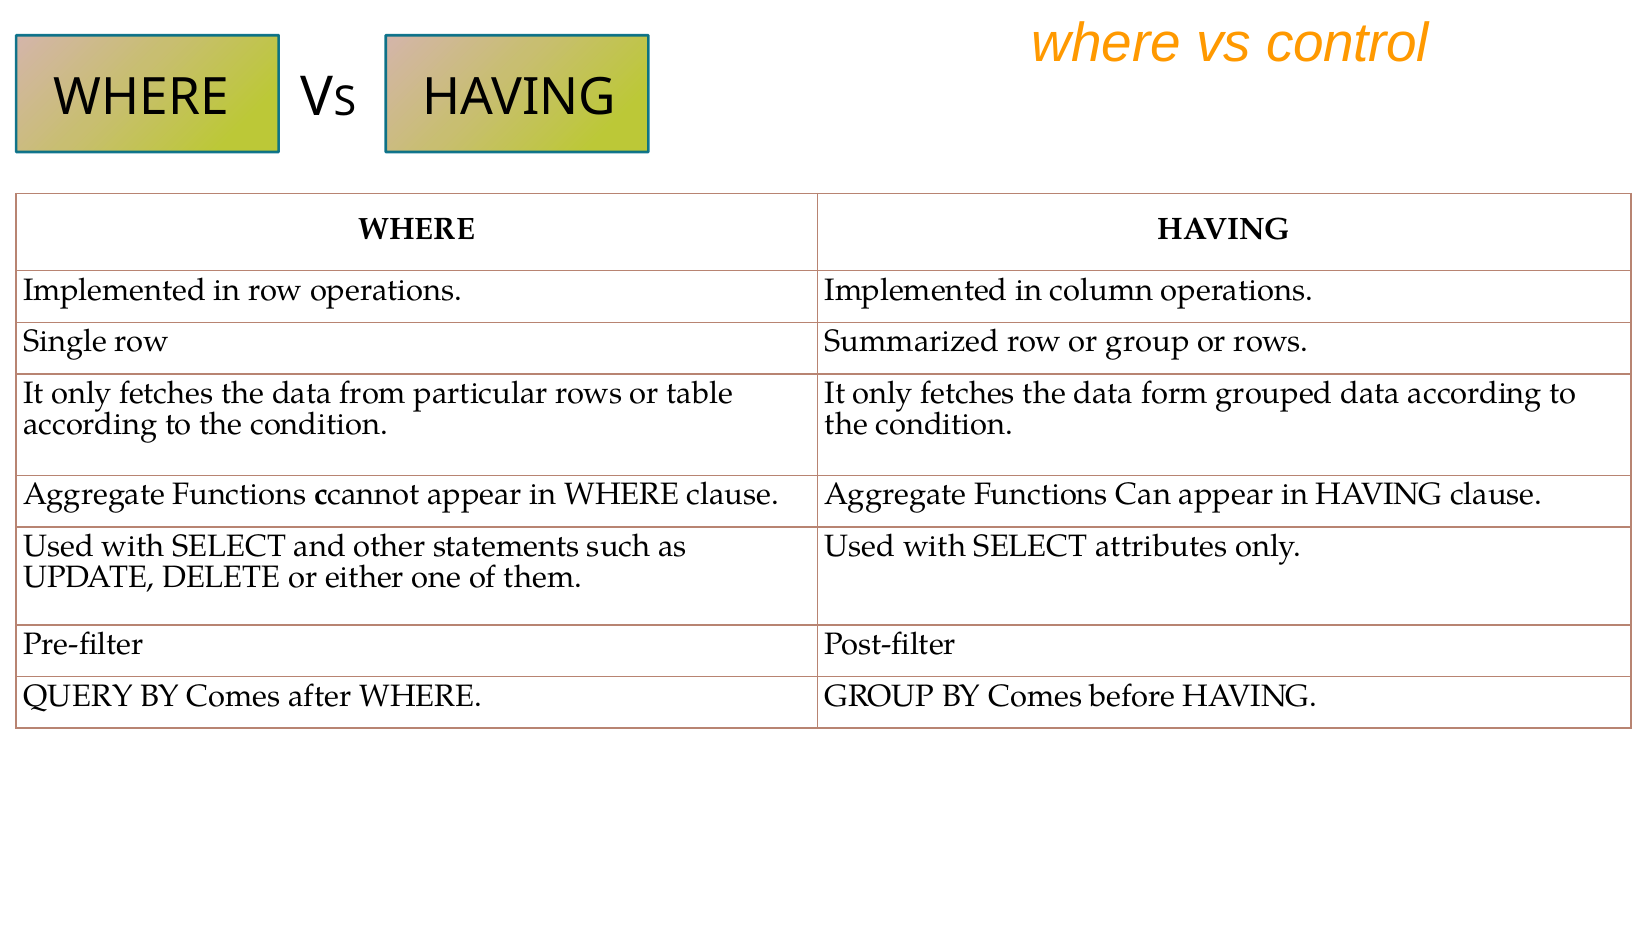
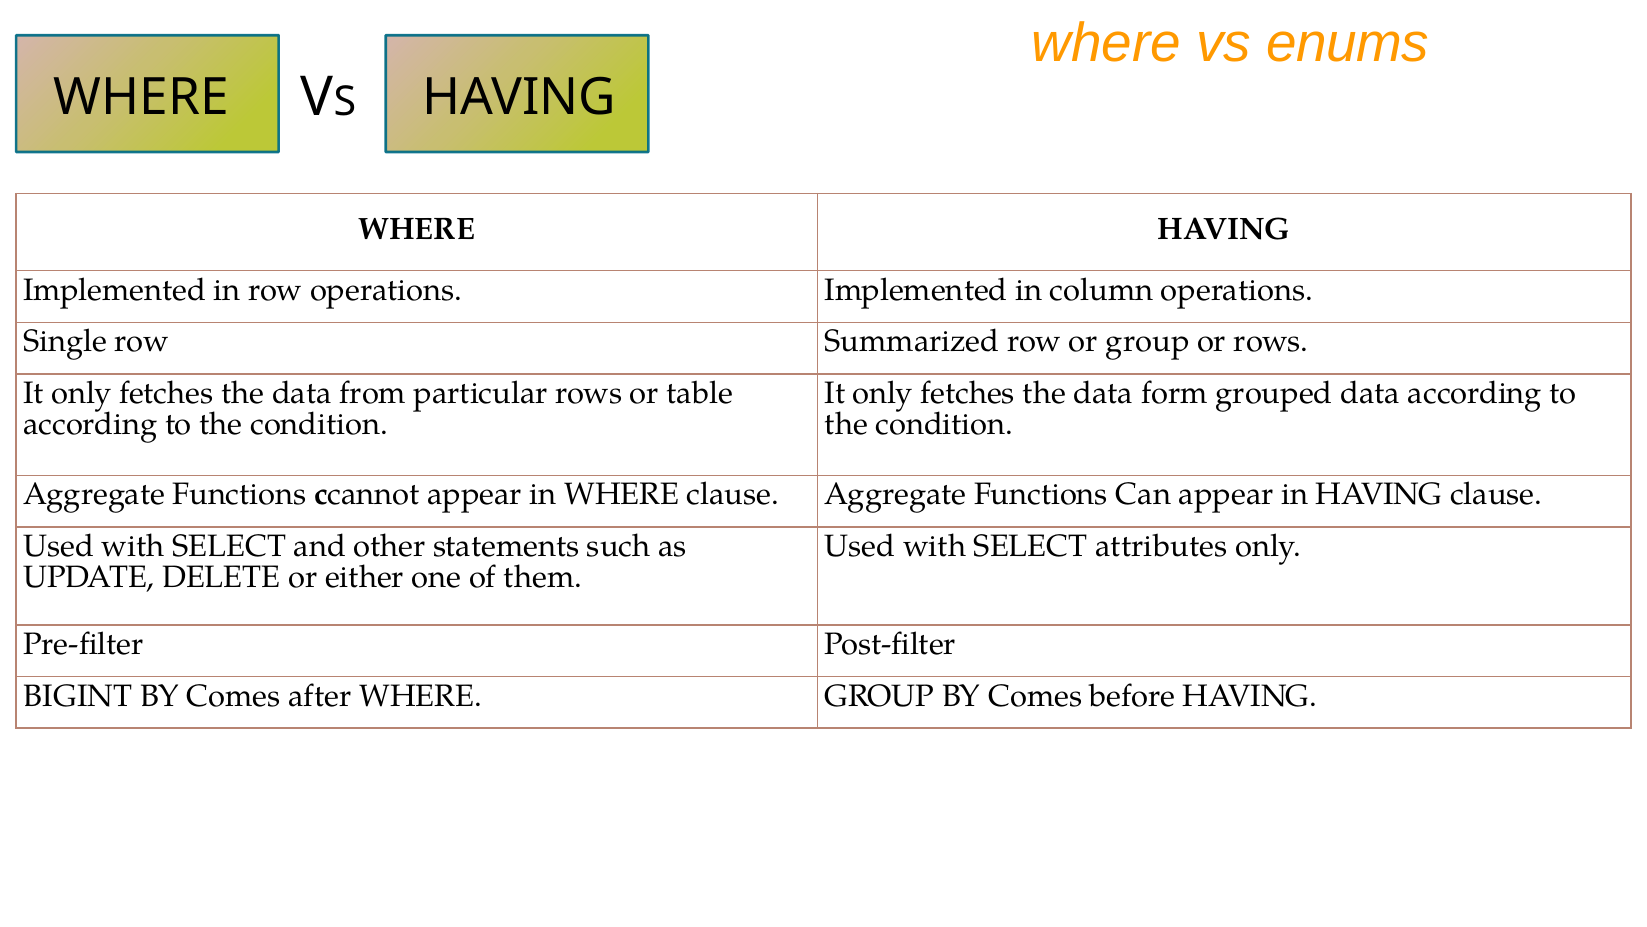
control: control -> enums
QUERY: QUERY -> BIGINT
